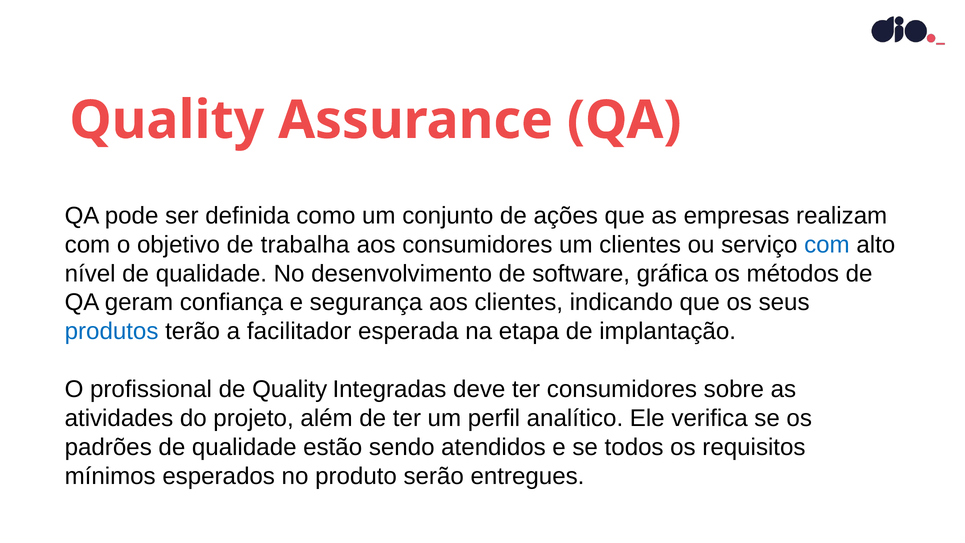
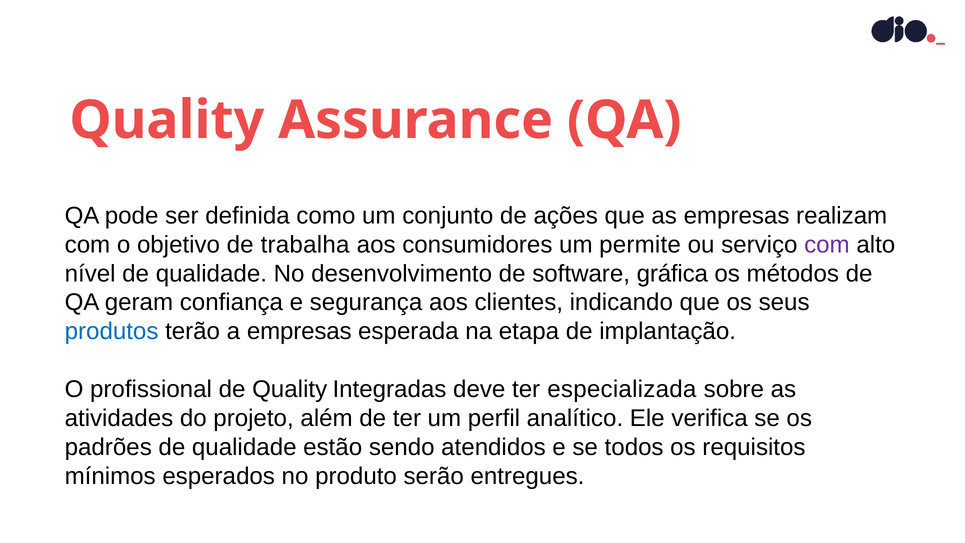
um clientes: clientes -> permite
com at (827, 245) colour: blue -> purple
a facilitador: facilitador -> empresas
ter consumidores: consumidores -> especializada
